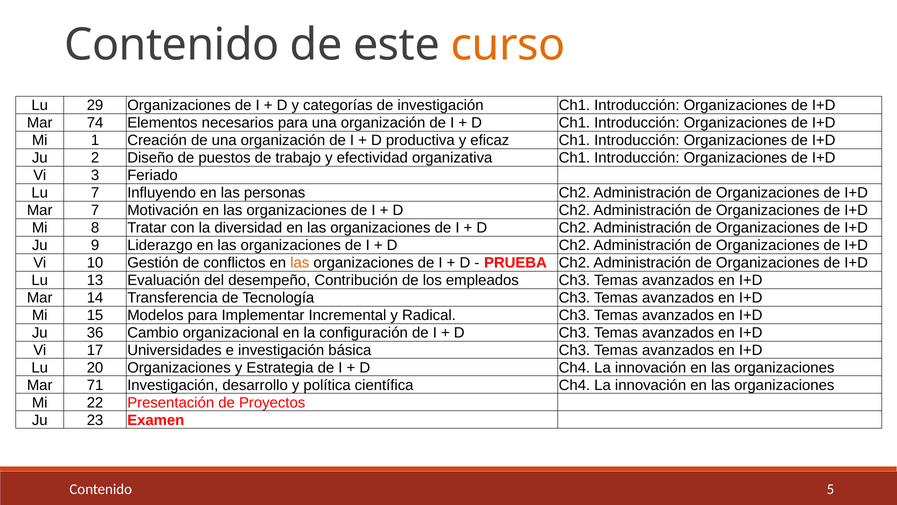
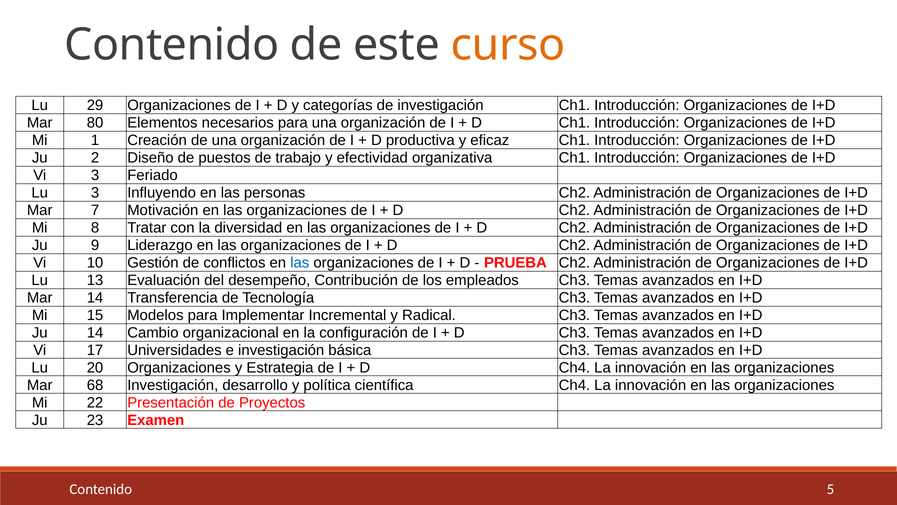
74: 74 -> 80
Lu 7: 7 -> 3
las at (300, 263) colour: orange -> blue
Ju 36: 36 -> 14
71: 71 -> 68
